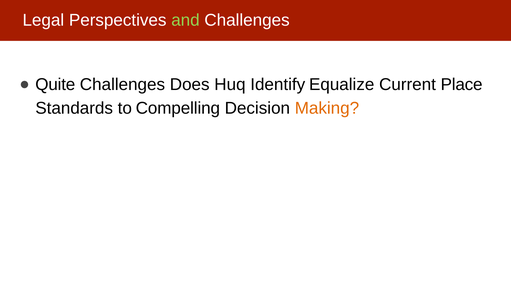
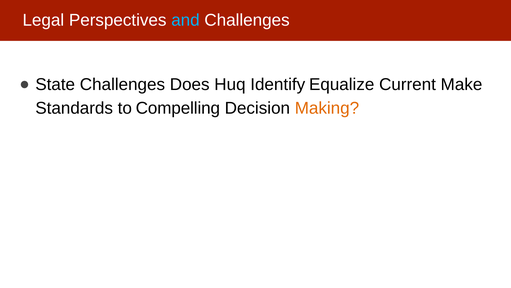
and colour: light green -> light blue
Quite: Quite -> State
Place: Place -> Make
